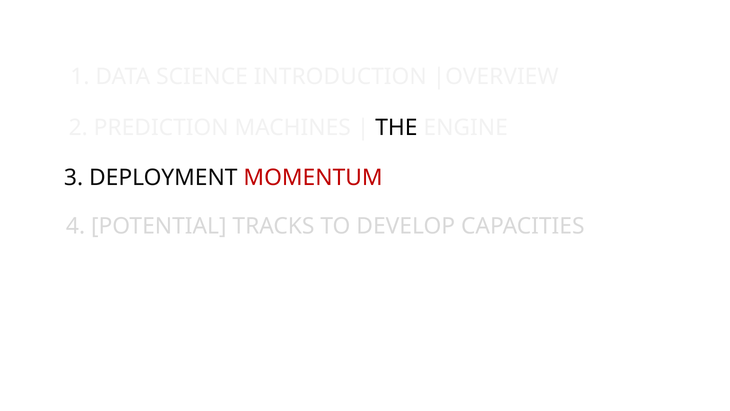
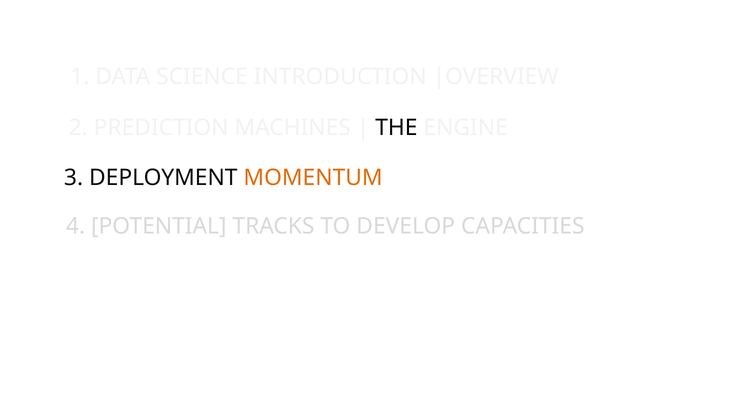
MOMENTUM colour: red -> orange
